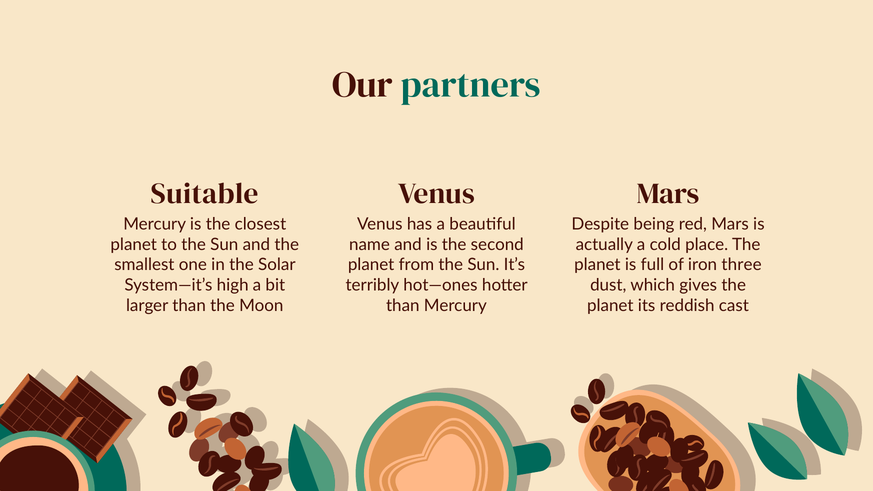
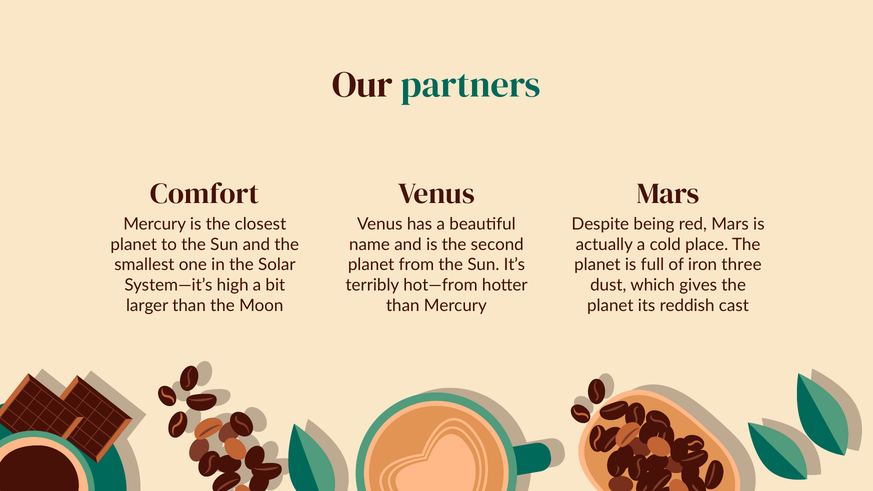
Suitable: Suitable -> Comfort
hot—ones: hot—ones -> hot—from
